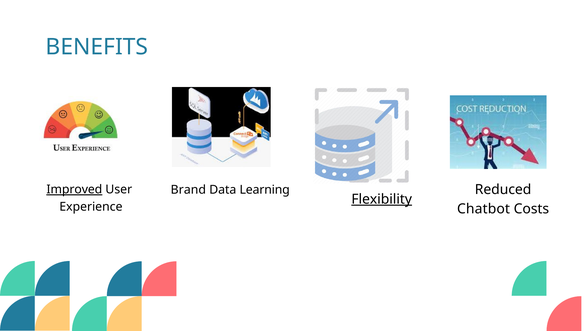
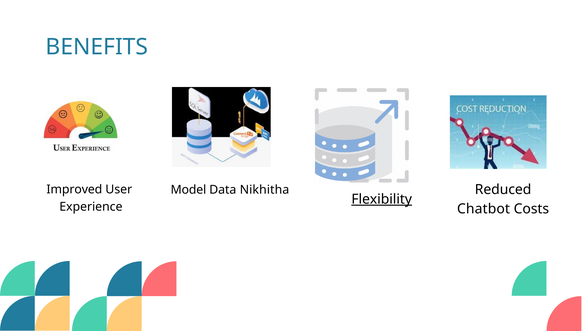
Improved underline: present -> none
Brand: Brand -> Model
Learning: Learning -> Nikhitha
